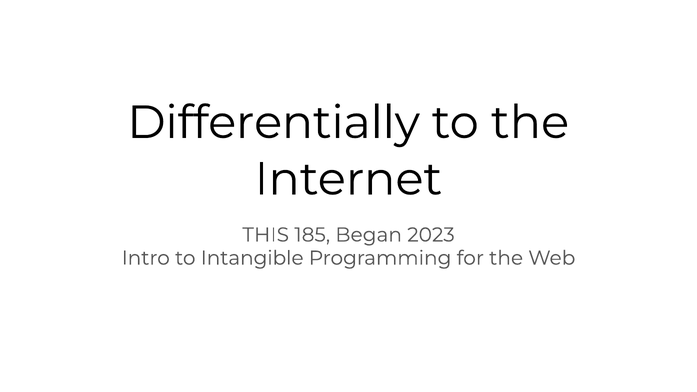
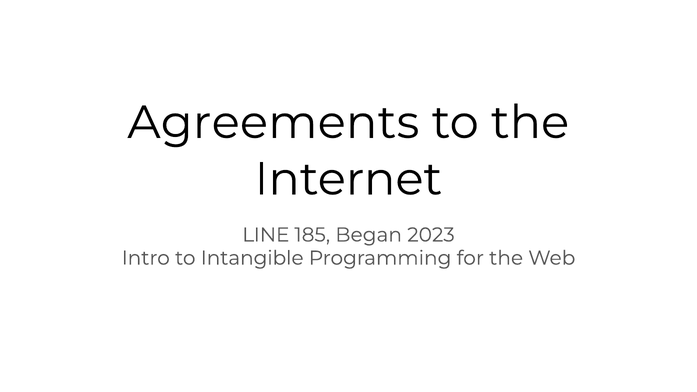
Differentially: Differentially -> Agreements
THIS: THIS -> LINE
